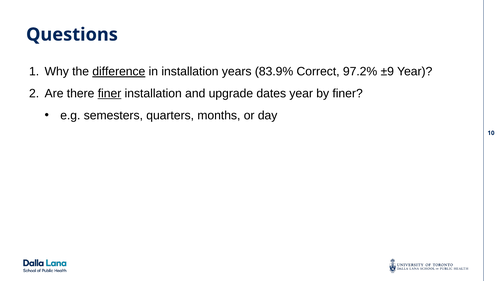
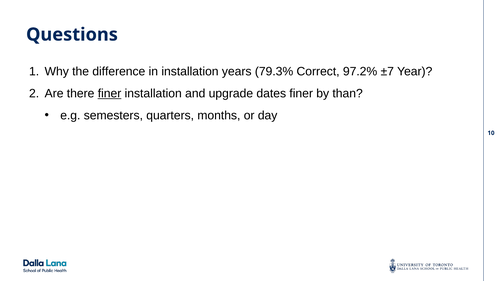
difference underline: present -> none
83.9%: 83.9% -> 79.3%
±9: ±9 -> ±7
dates year: year -> finer
by finer: finer -> than
